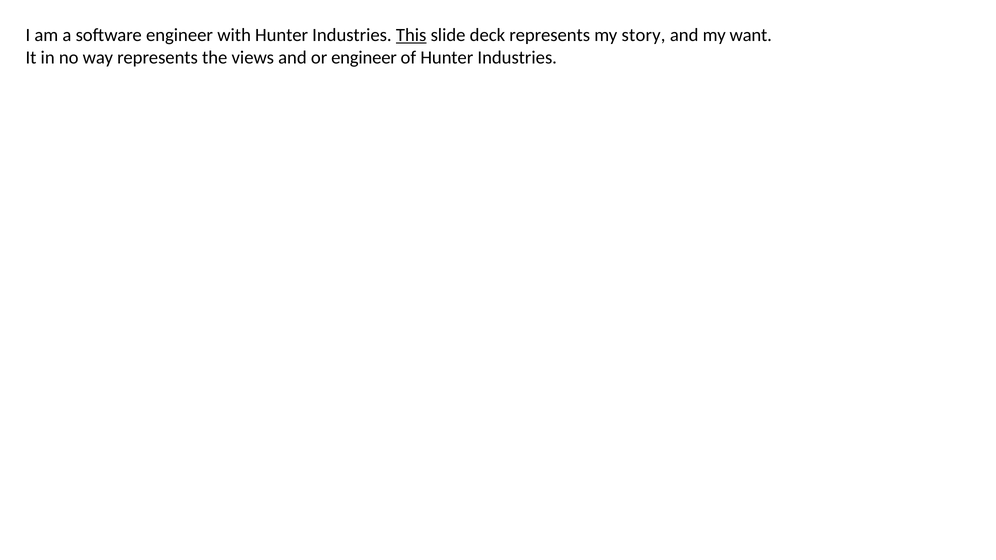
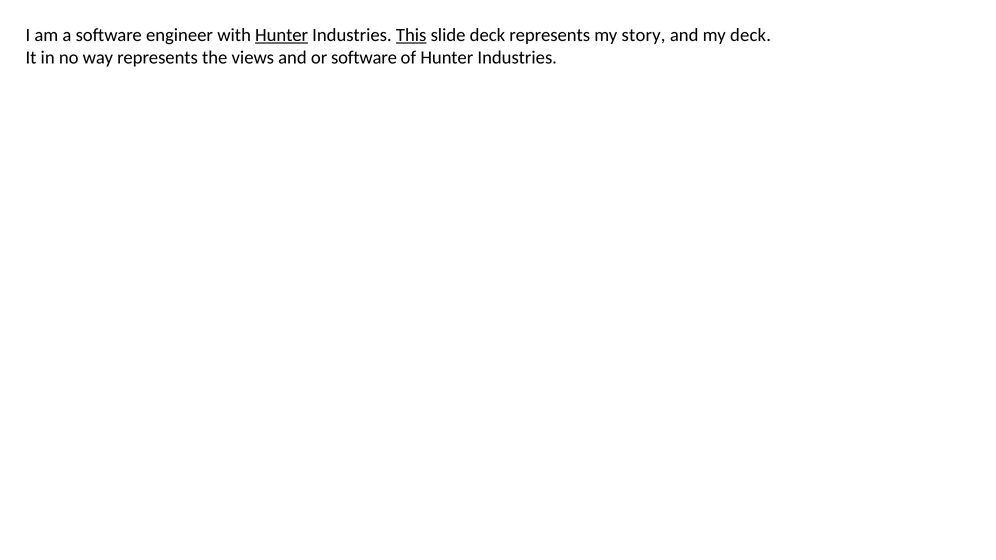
Hunter at (282, 35) underline: none -> present
my want: want -> deck
or engineer: engineer -> software
